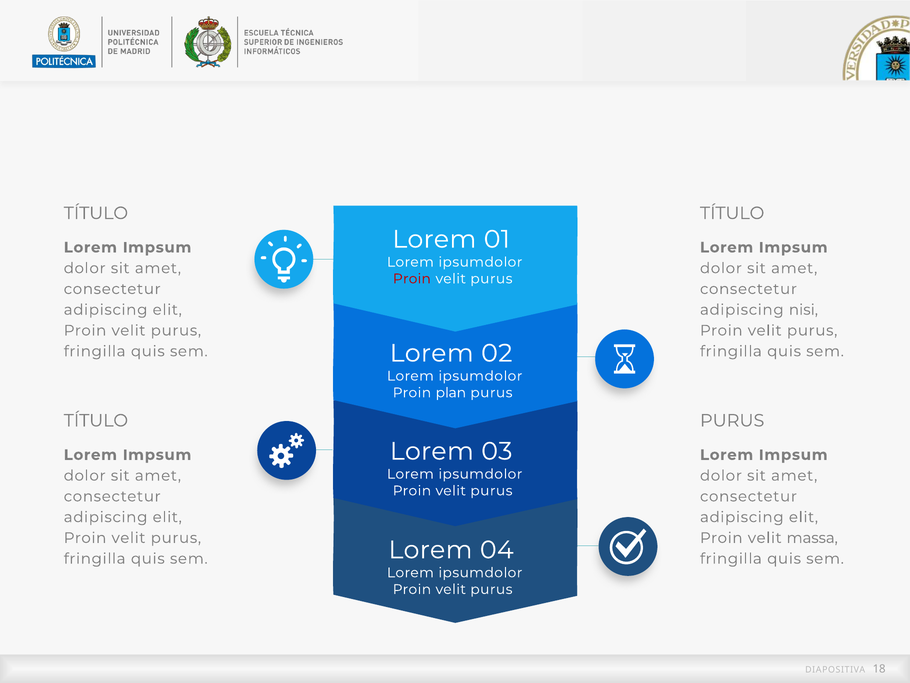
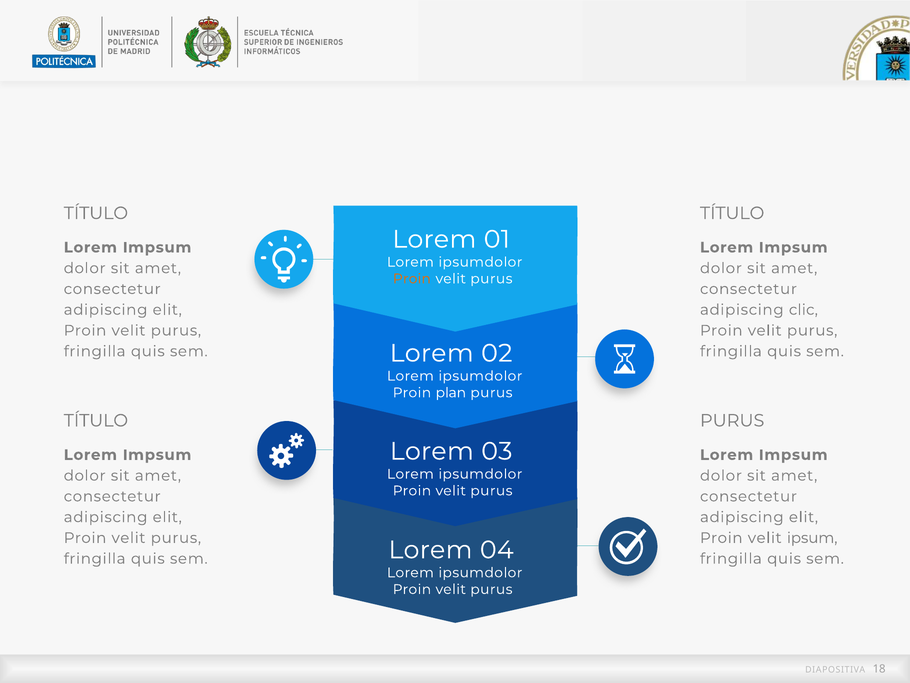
Proin at (412, 279) colour: red -> orange
nisi: nisi -> clic
massa: massa -> ipsum
